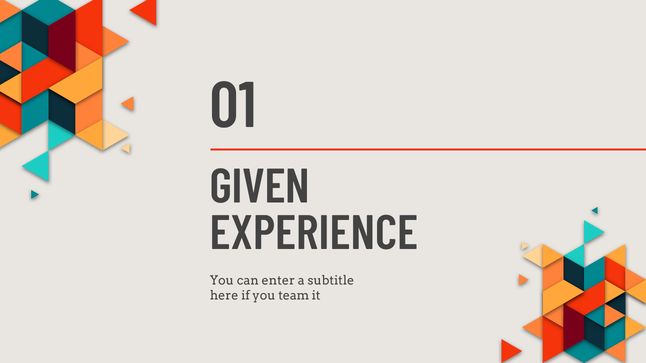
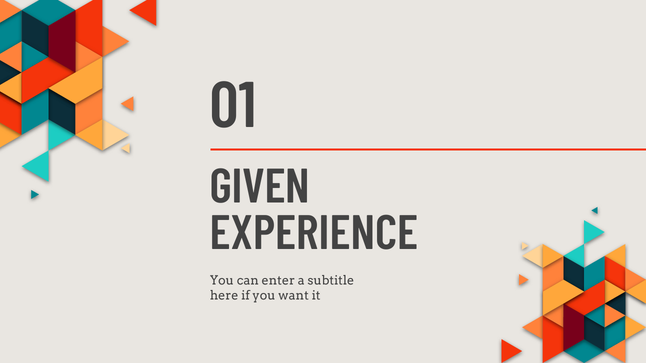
team: team -> want
